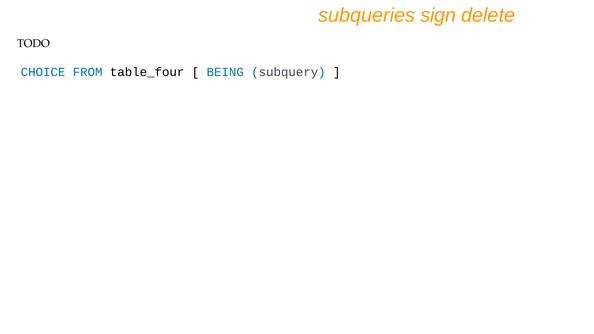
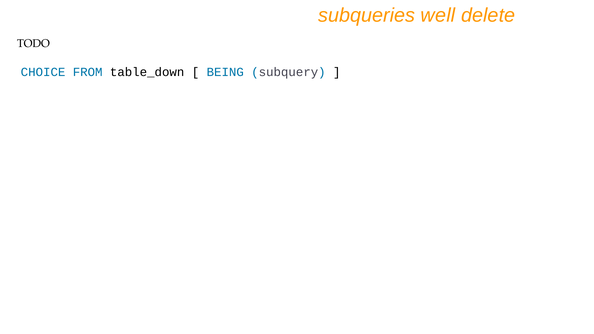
sign: sign -> well
table_four: table_four -> table_down
